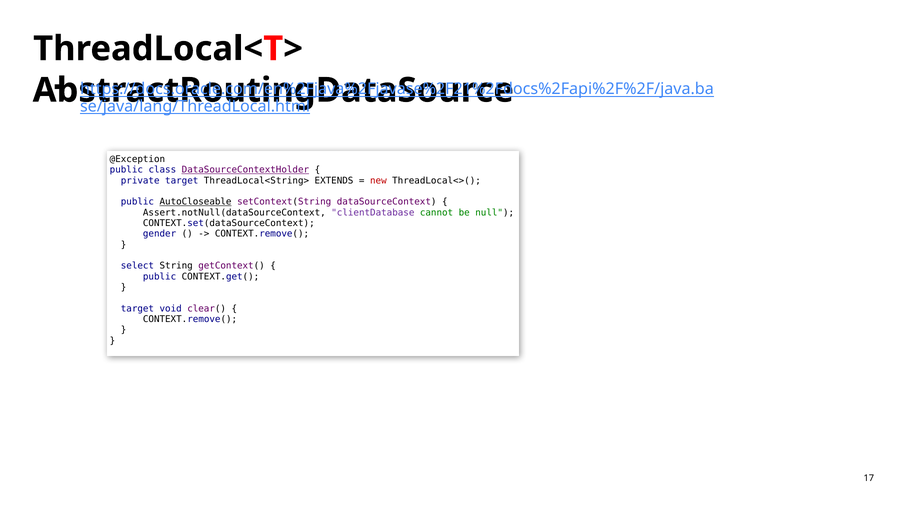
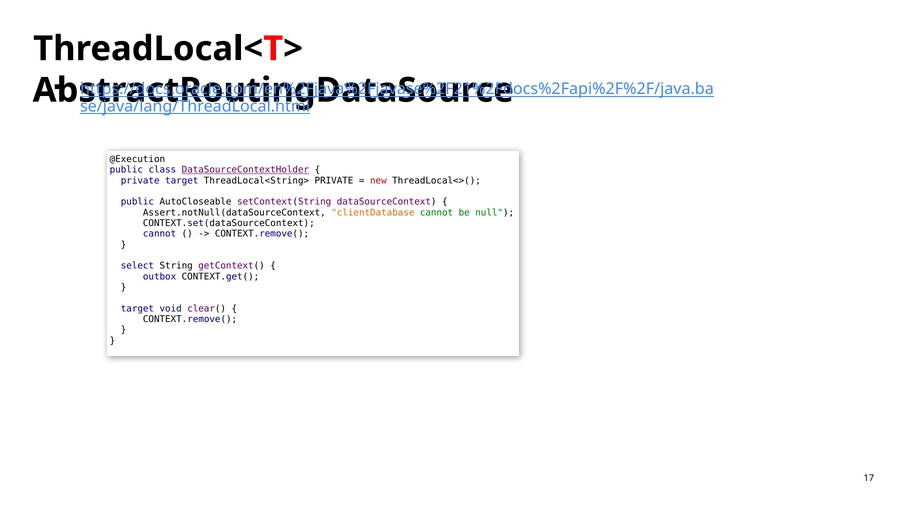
@Exception: @Exception -> @Execution
ThreadLocal<String> EXTENDS: EXTENDS -> PRIVATE
AutoCloseable underline: present -> none
clientDatabase colour: purple -> orange
gender at (160, 234): gender -> cannot
public at (160, 276): public -> outbox
